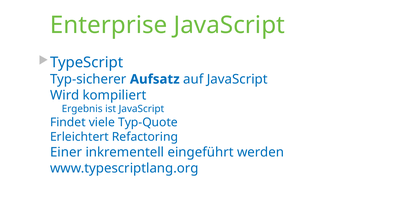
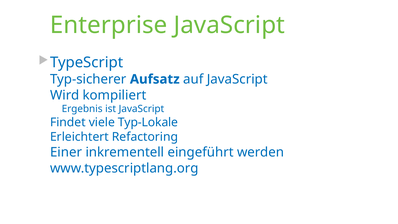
Typ-Quote: Typ-Quote -> Typ-Lokale
